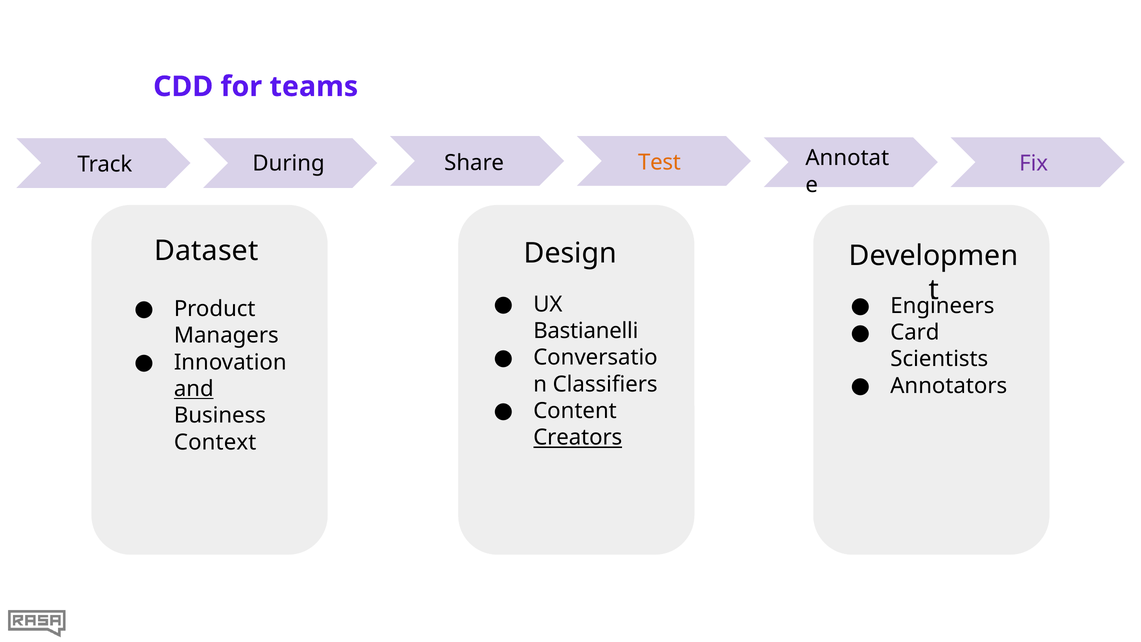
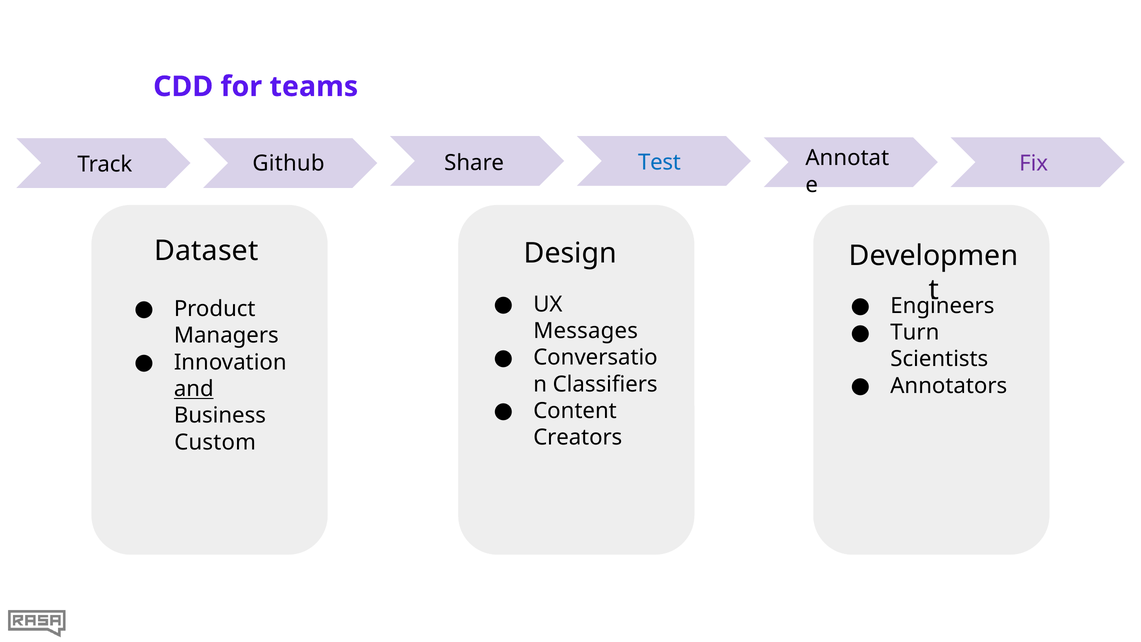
During: During -> Github
Test colour: orange -> blue
Card: Card -> Turn
Bastianelli: Bastianelli -> Messages
Creators underline: present -> none
Context: Context -> Custom
